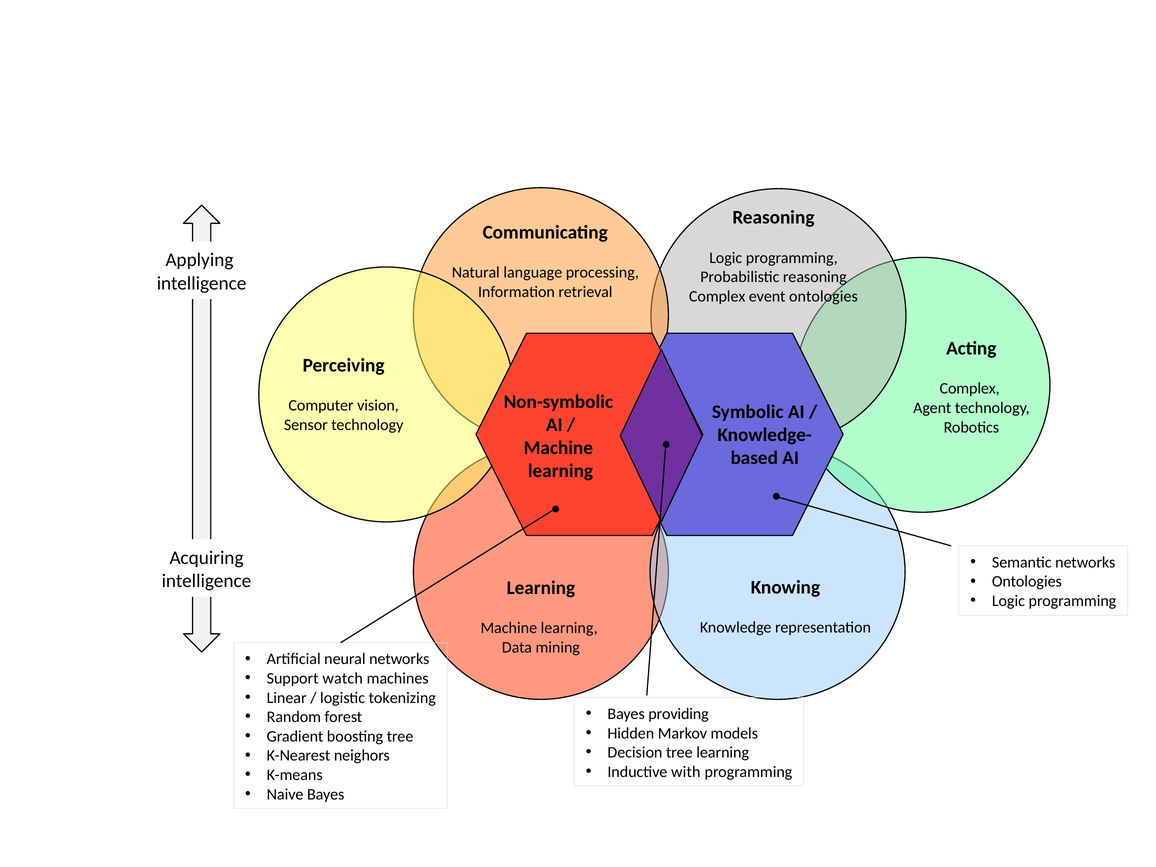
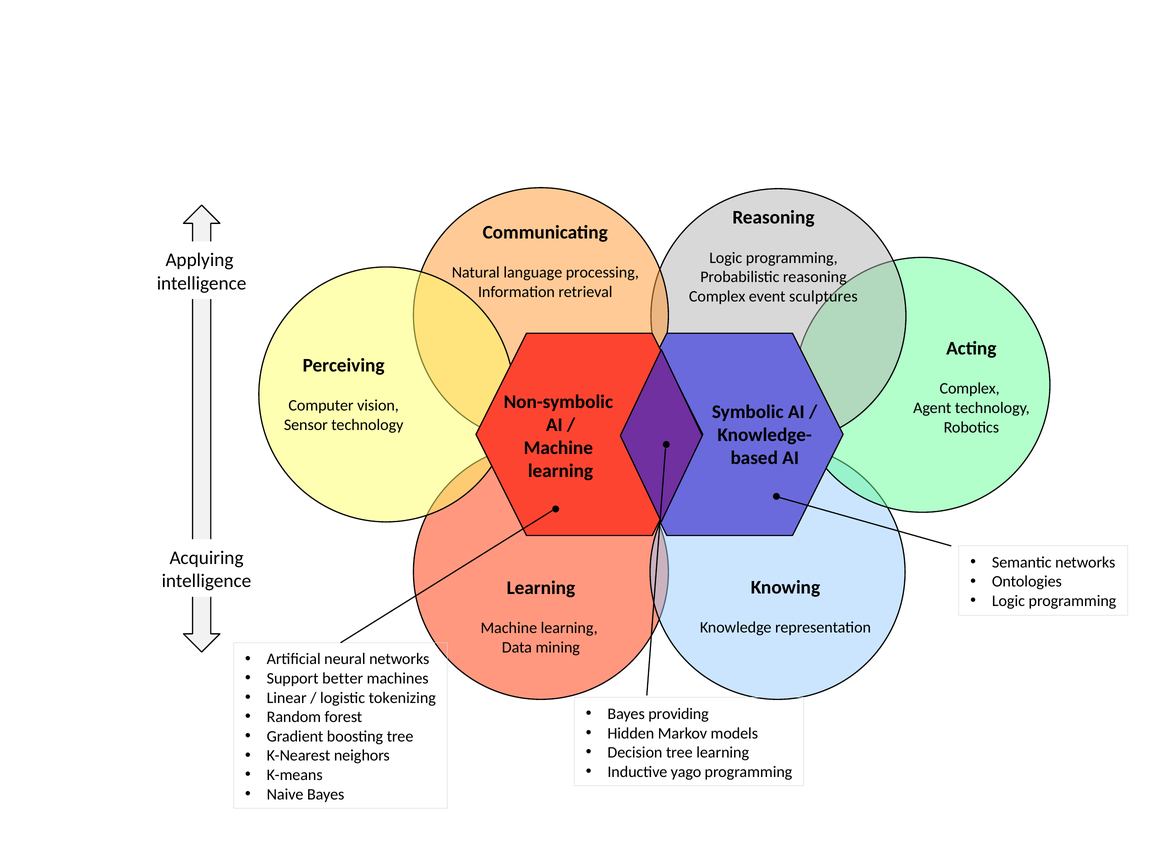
event ontologies: ontologies -> sculptures
watch: watch -> better
with: with -> yago
